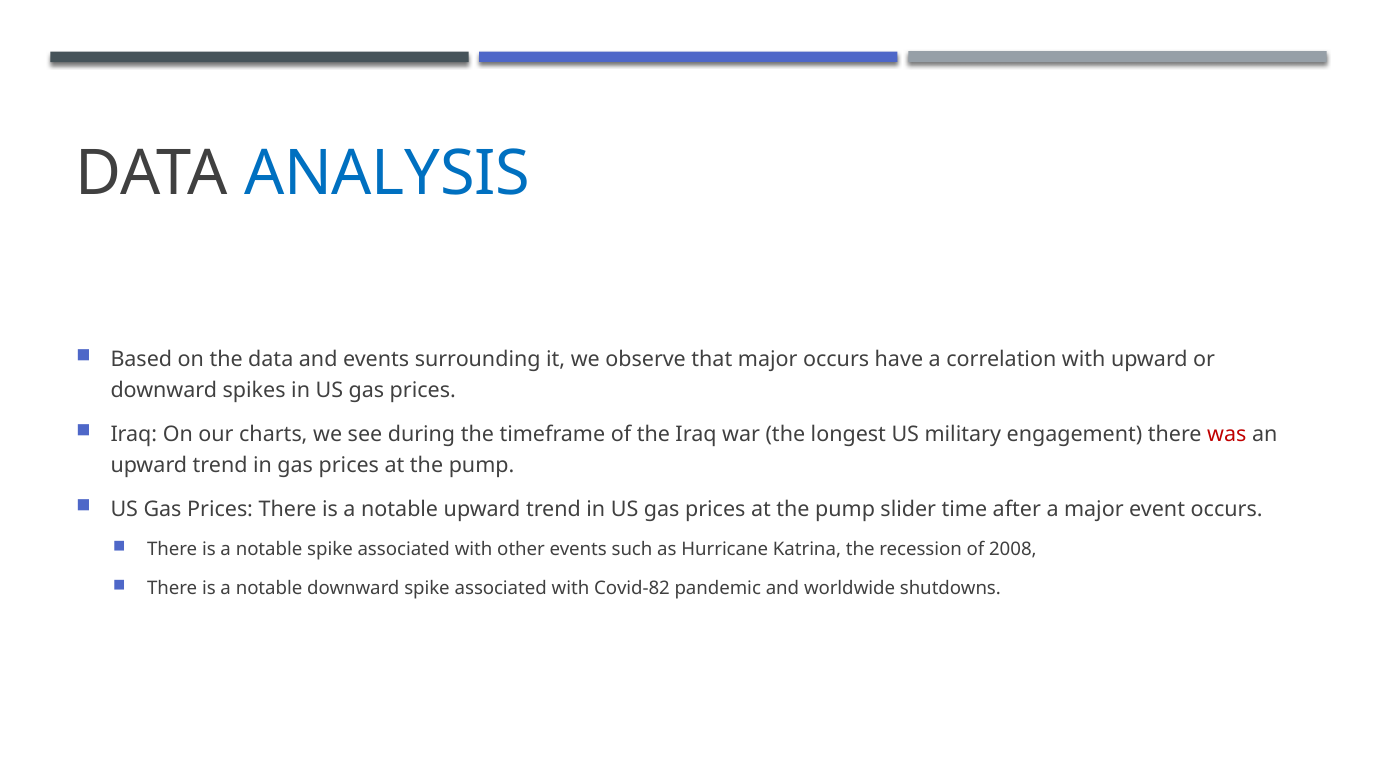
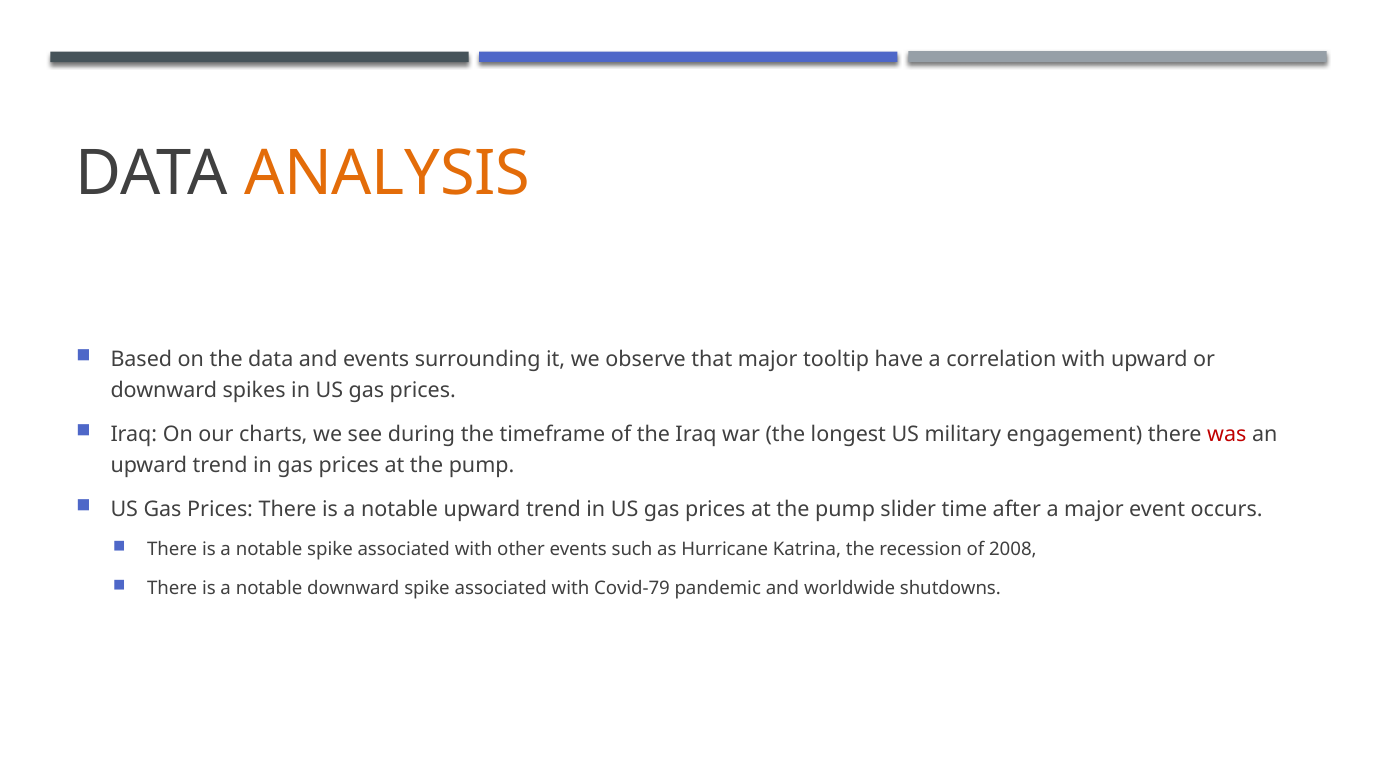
ANALYSIS colour: blue -> orange
major occurs: occurs -> tooltip
Covid-82: Covid-82 -> Covid-79
